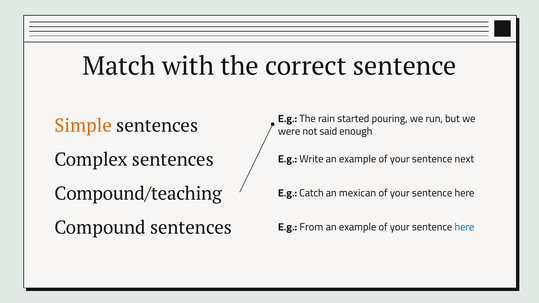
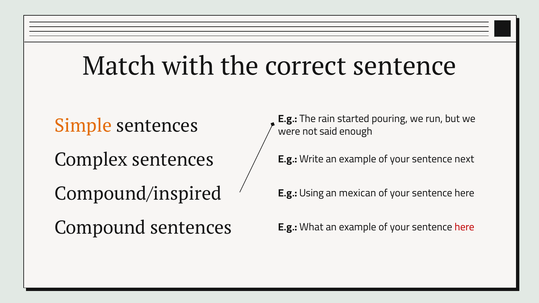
Compound/teaching: Compound/teaching -> Compound/inspired
Catch: Catch -> Using
From: From -> What
here at (464, 227) colour: blue -> red
